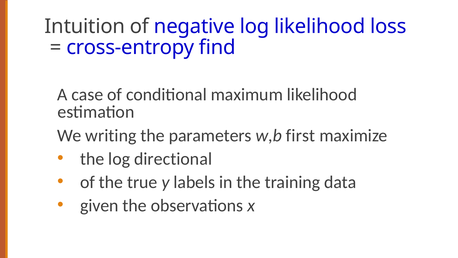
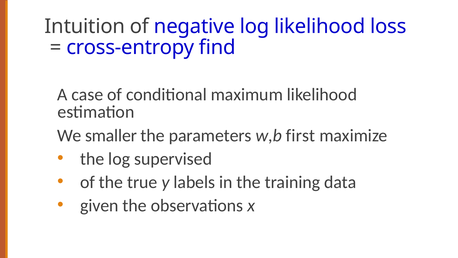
writing: writing -> smaller
directional: directional -> supervised
